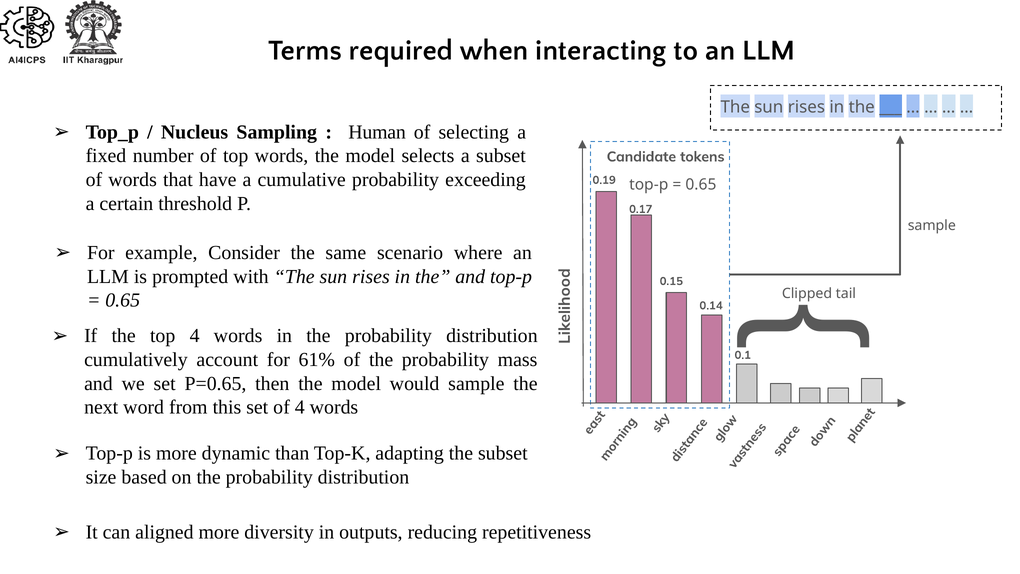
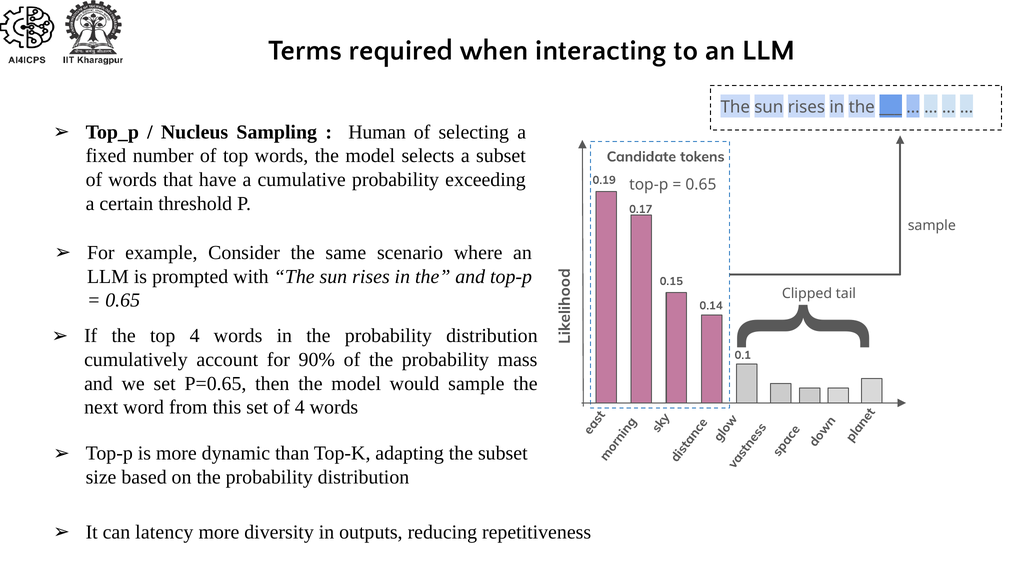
61%: 61% -> 90%
aligned: aligned -> latency
